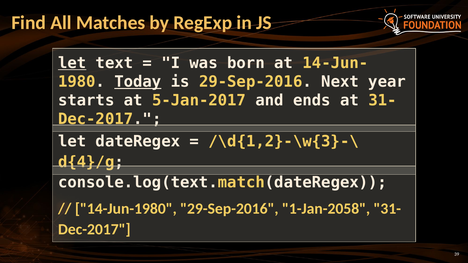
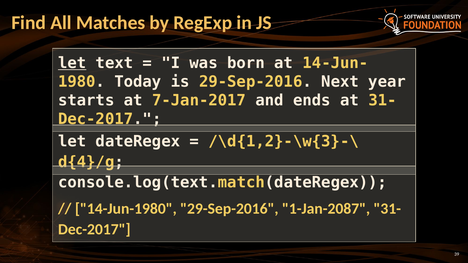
Today underline: present -> none
5-Jan-2017: 5-Jan-2017 -> 7-Jan-2017
1-Jan-2058: 1-Jan-2058 -> 1-Jan-2087
